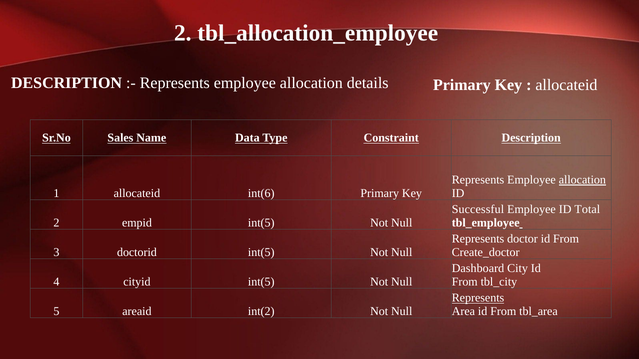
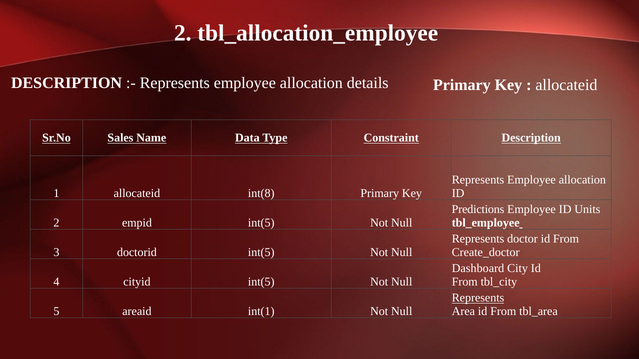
allocation at (582, 180) underline: present -> none
int(6: int(6 -> int(8
Successful: Successful -> Predictions
Total: Total -> Units
int(2: int(2 -> int(1
